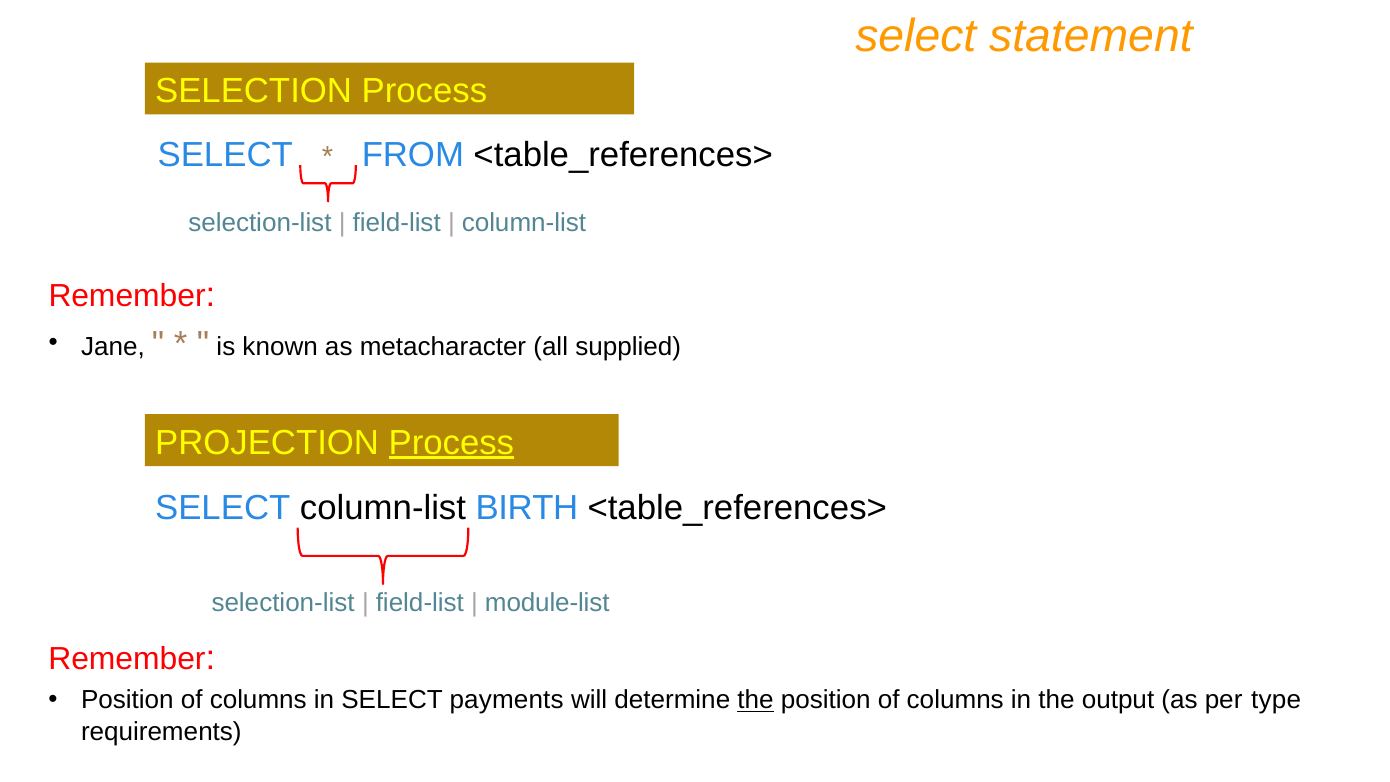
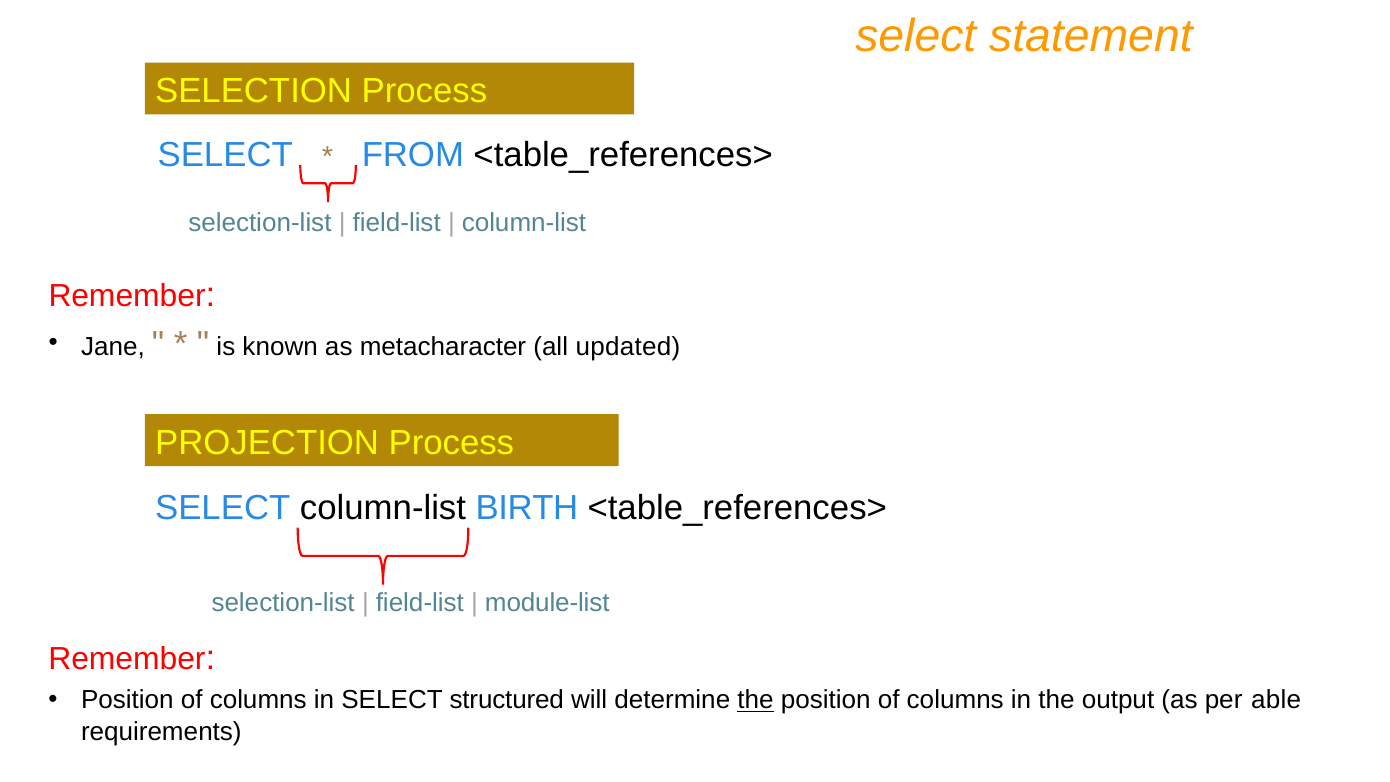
supplied: supplied -> updated
Process at (451, 442) underline: present -> none
payments: payments -> structured
type: type -> able
